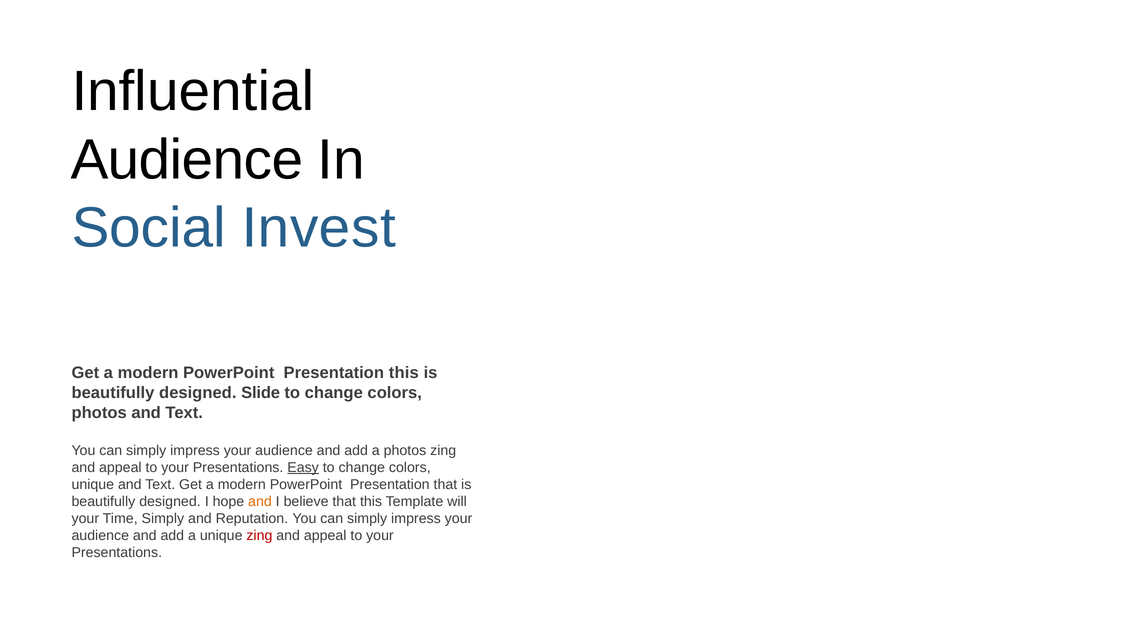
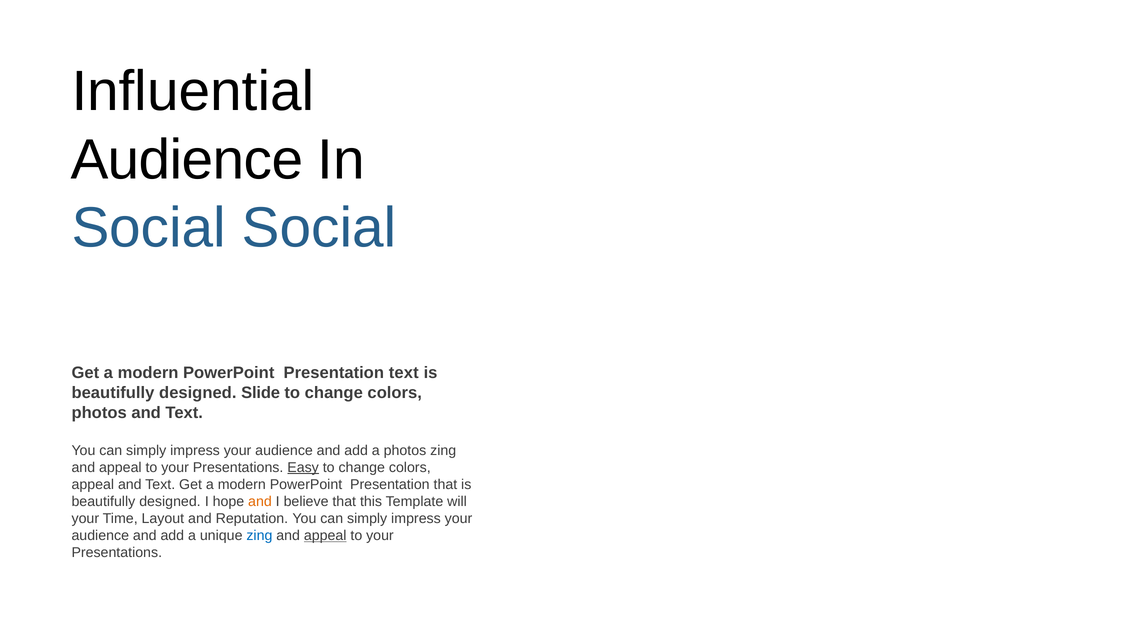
Social Invest: Invest -> Social
Presentation this: this -> text
unique at (93, 485): unique -> appeal
Time Simply: Simply -> Layout
zing at (259, 536) colour: red -> blue
appeal at (325, 536) underline: none -> present
